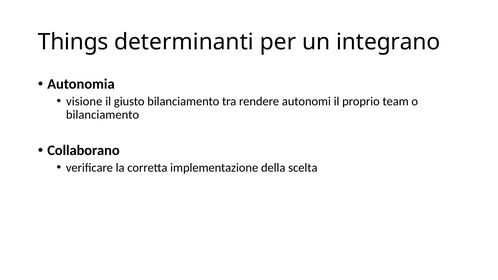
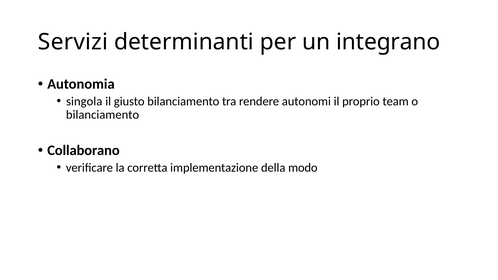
Things: Things -> Servizi
visione: visione -> singola
scelta: scelta -> modo
